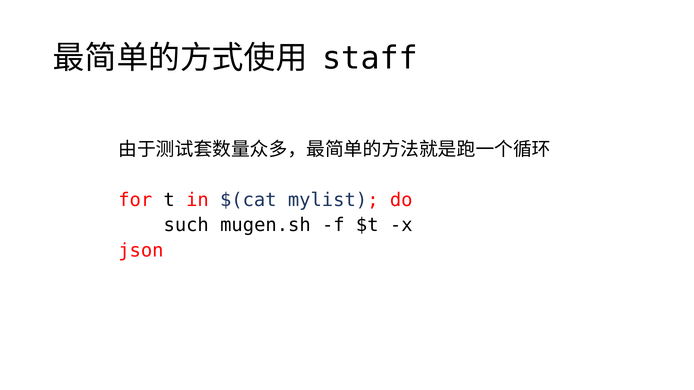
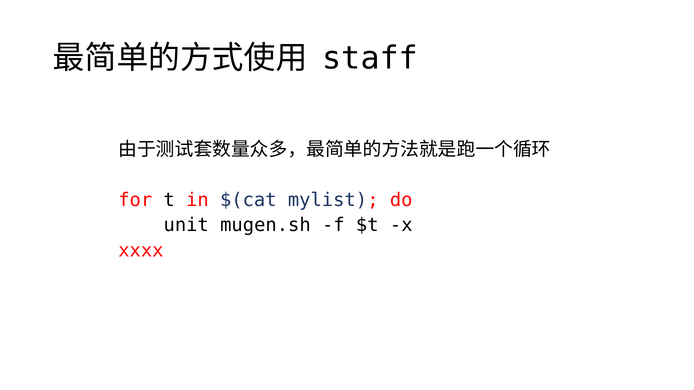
such: such -> unit
json: json -> xxxx
